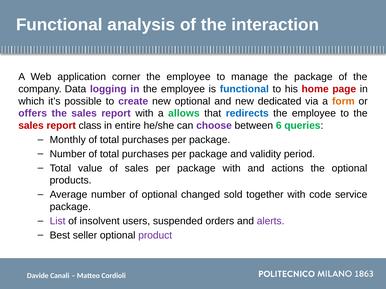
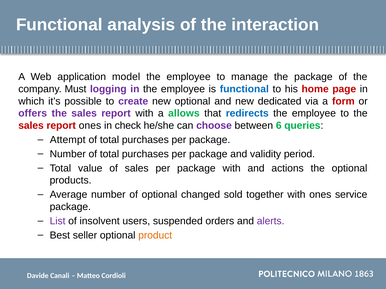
corner: corner -> model
Data: Data -> Must
form colour: orange -> red
report class: class -> ones
entire: entire -> check
Monthly: Monthly -> Attempt
with code: code -> ones
product colour: purple -> orange
